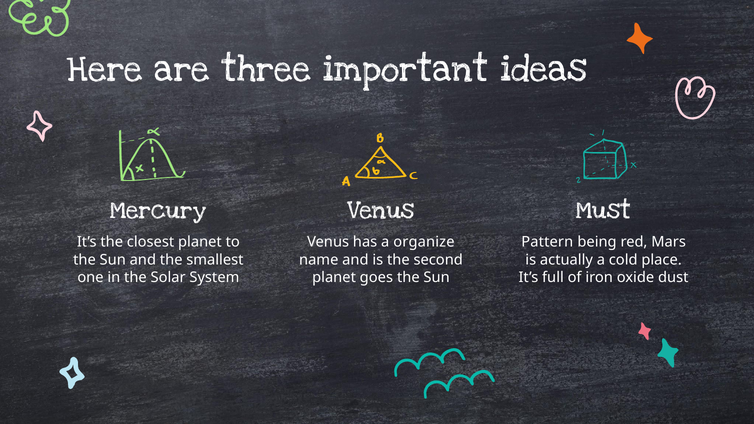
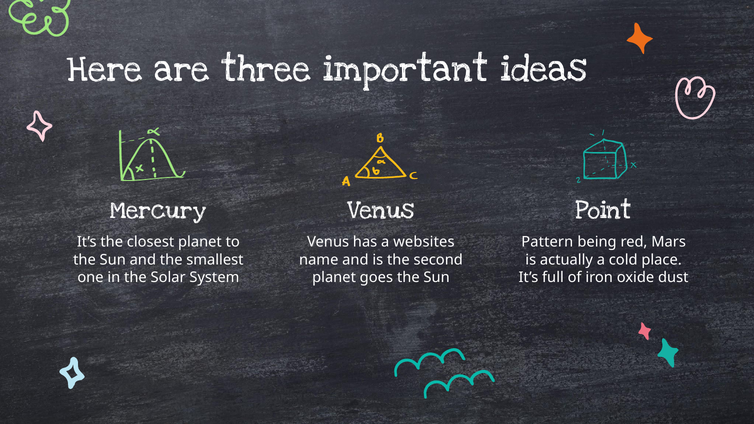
Must: Must -> Point
organize: organize -> websites
